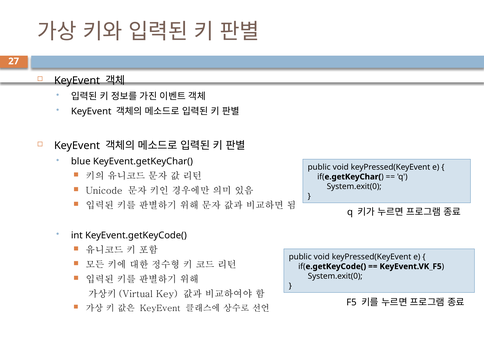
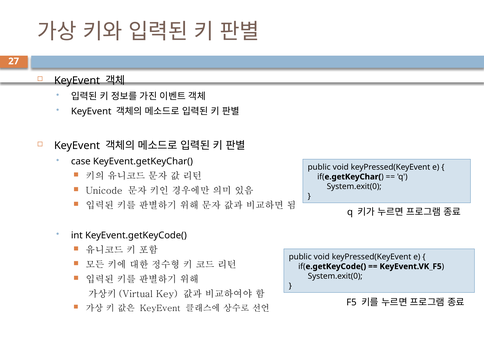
blue: blue -> case
